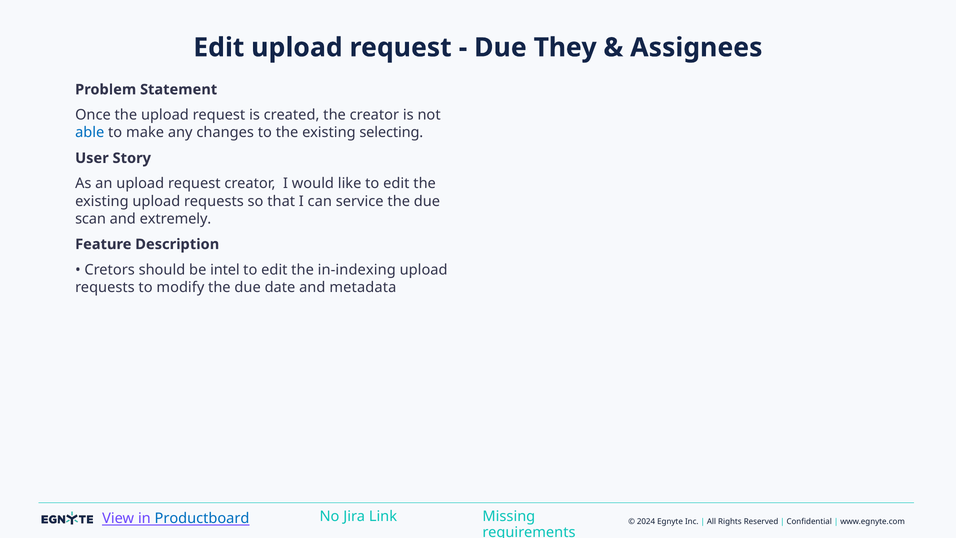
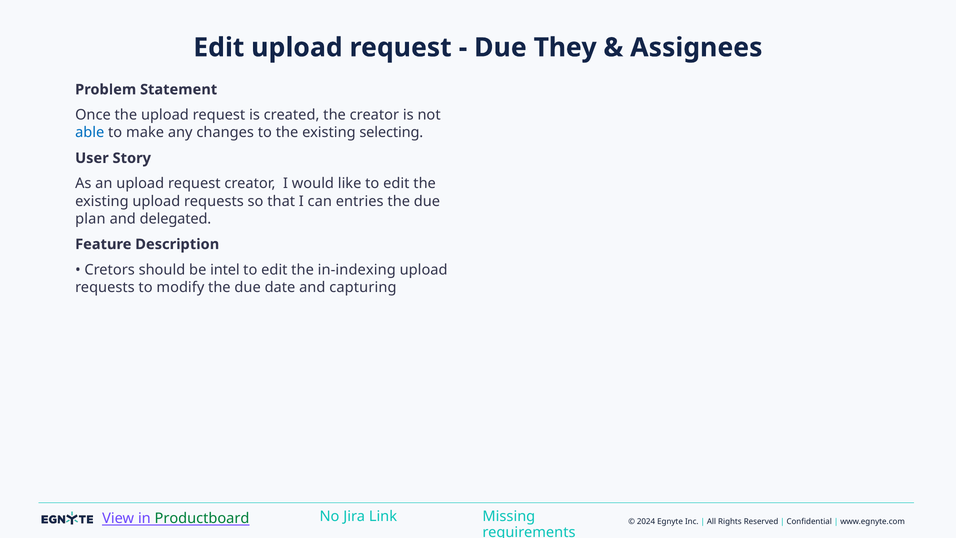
service: service -> entries
scan: scan -> plan
extremely: extremely -> delegated
metadata: metadata -> capturing
Productboard colour: blue -> green
